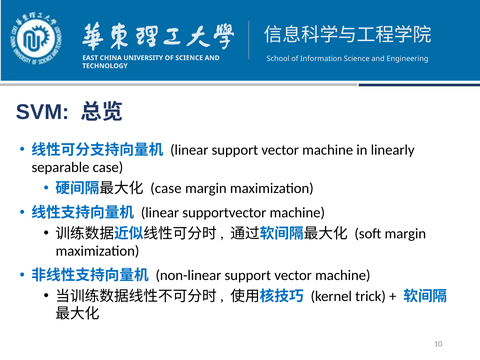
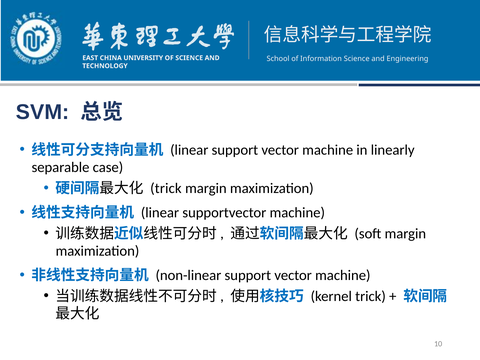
case at (166, 188): case -> trick
